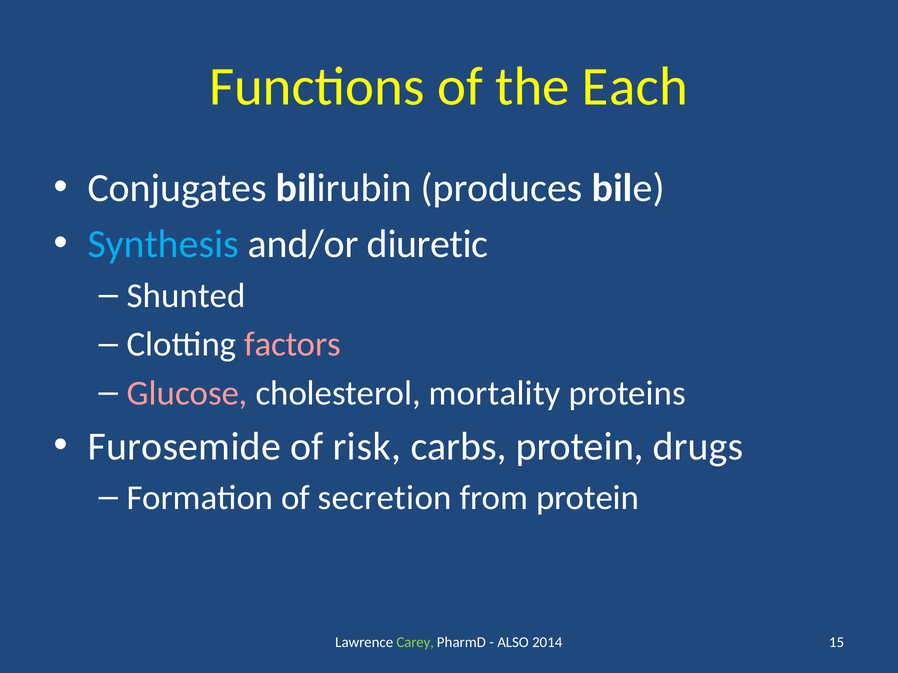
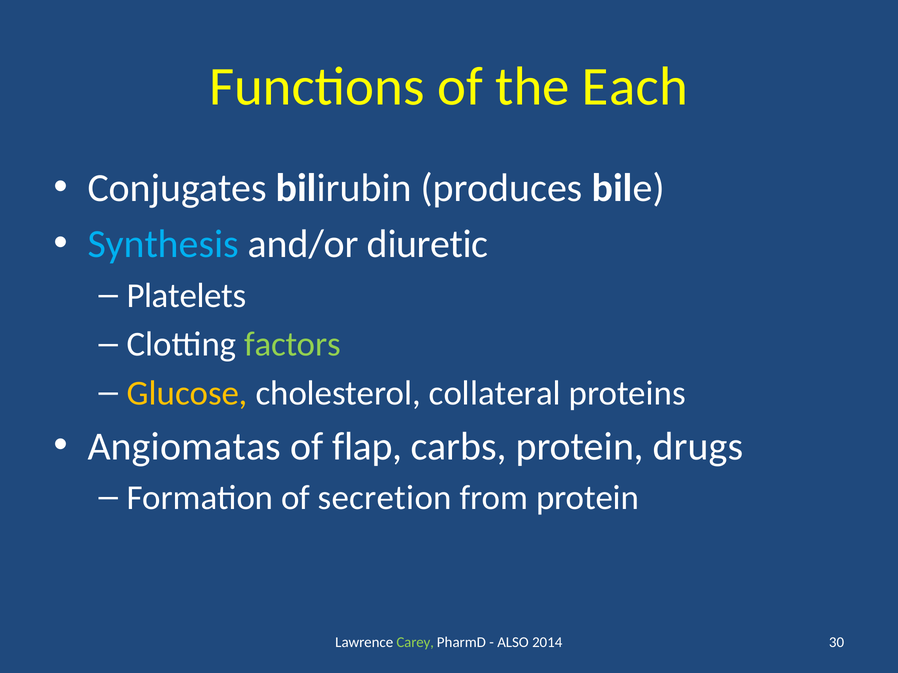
Shunted: Shunted -> Platelets
factors colour: pink -> light green
Glucose colour: pink -> yellow
mortality: mortality -> collateral
Furosemide: Furosemide -> Angiomatas
risk: risk -> flap
15: 15 -> 30
